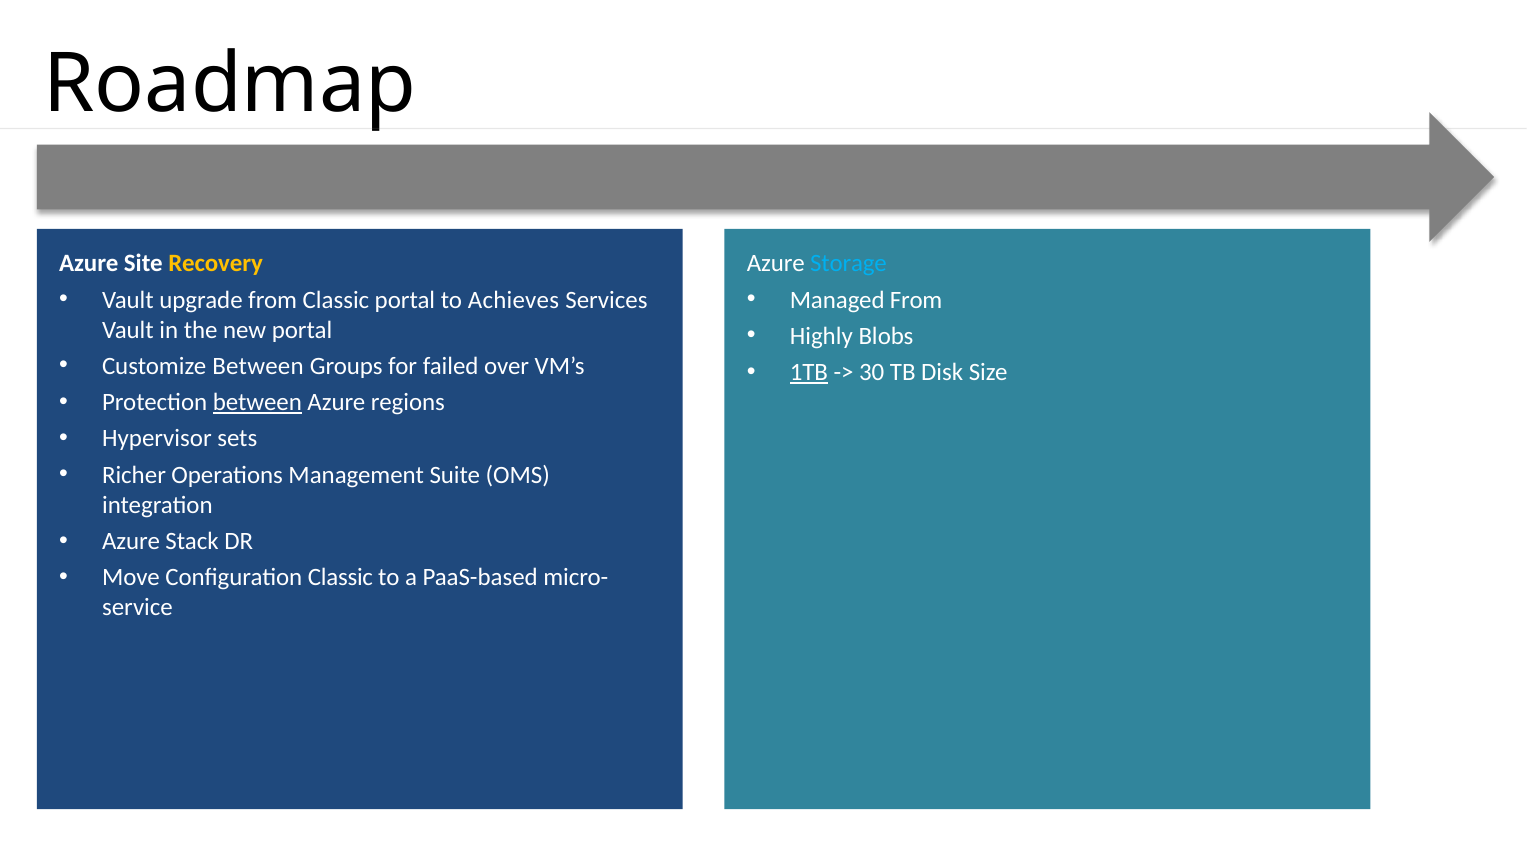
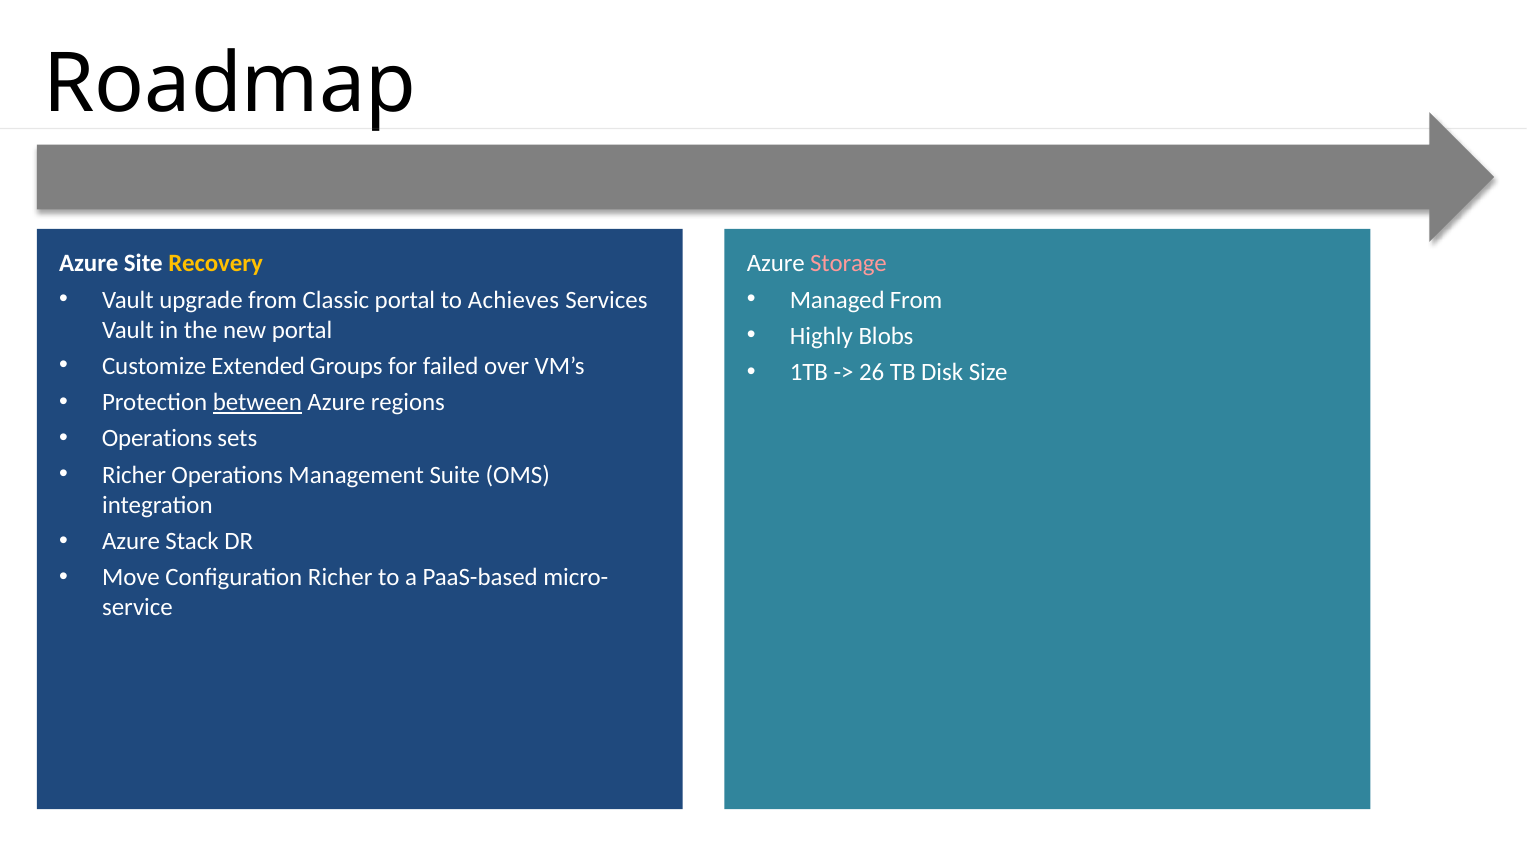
Storage colour: light blue -> pink
Customize Between: Between -> Extended
1TB underline: present -> none
30: 30 -> 26
Hypervisor at (157, 439): Hypervisor -> Operations
Configuration Classic: Classic -> Richer
